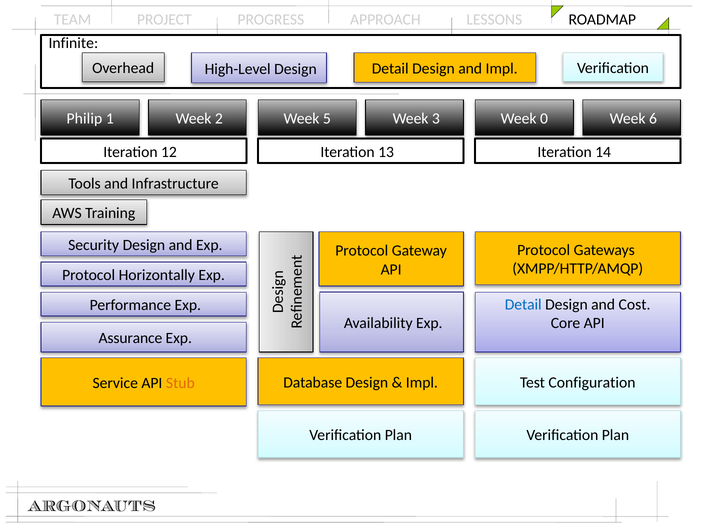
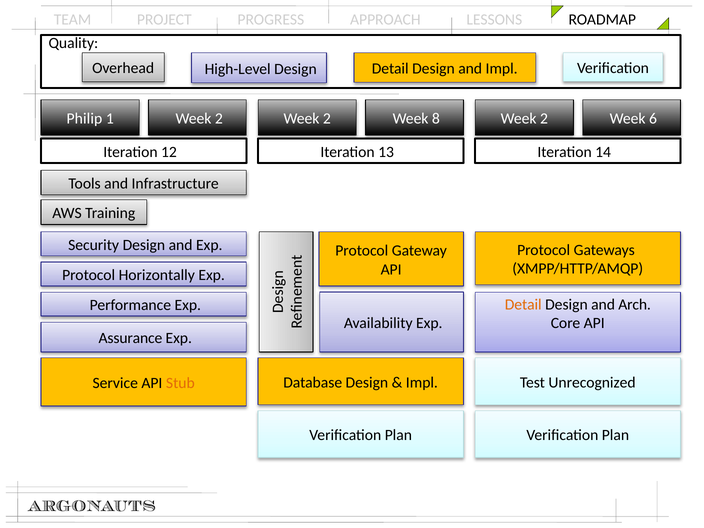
Infinite: Infinite -> Quality
5 at (327, 118): 5 -> 2
3: 3 -> 8
0 at (544, 118): 0 -> 2
Detail at (523, 304) colour: blue -> orange
Cost: Cost -> Arch
Configuration: Configuration -> Unrecognized
